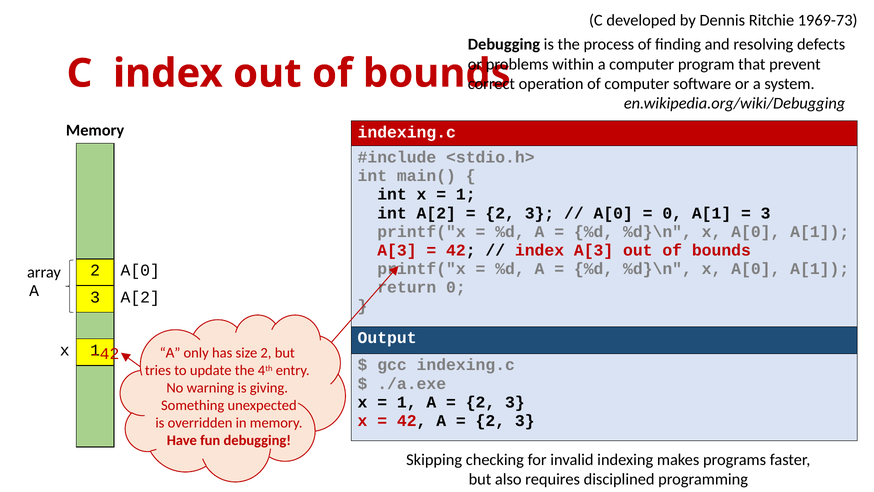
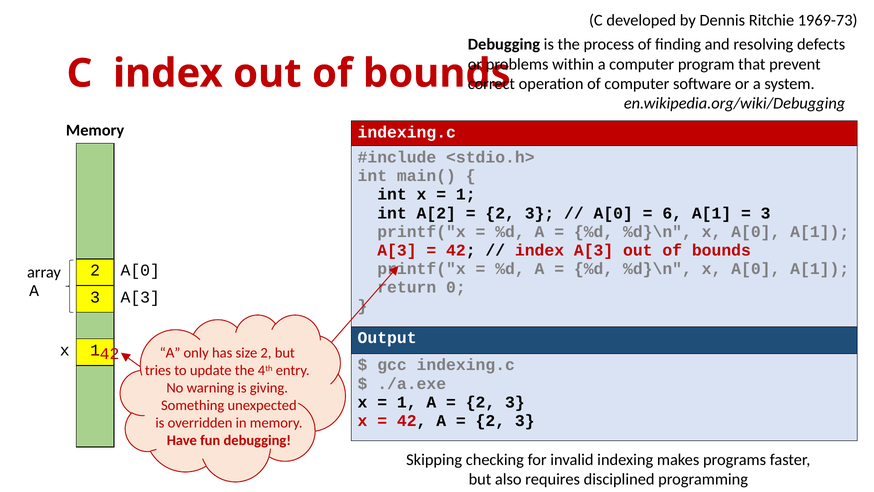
0 at (672, 213): 0 -> 6
3 A[2: A[2 -> A[3
